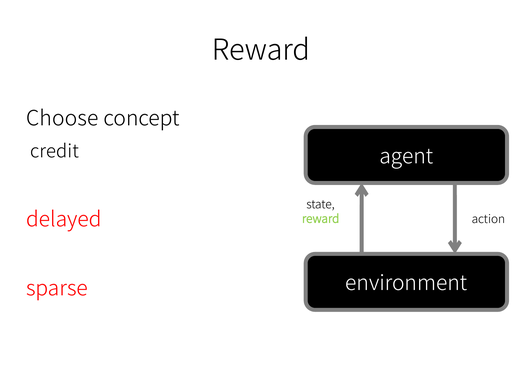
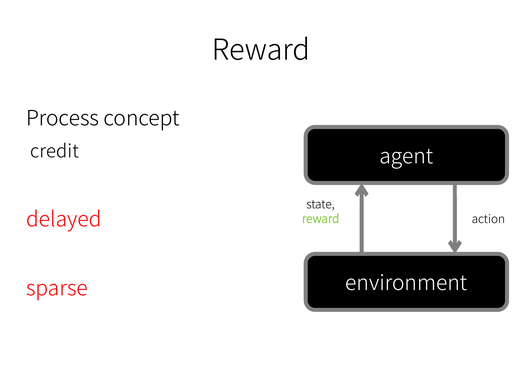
Choose: Choose -> Process
